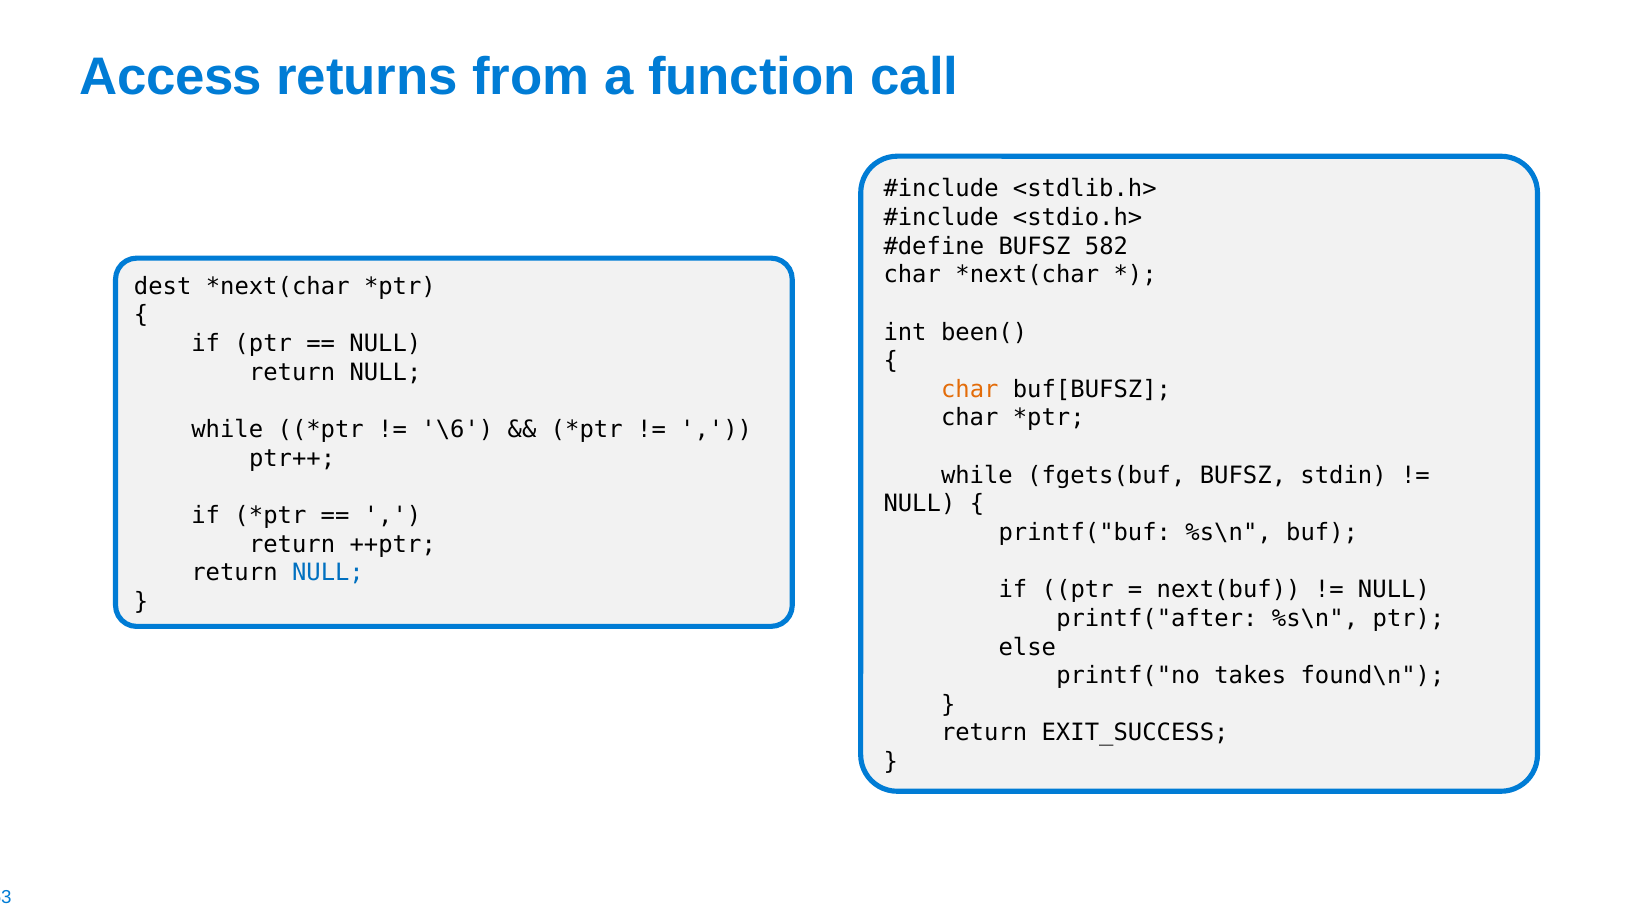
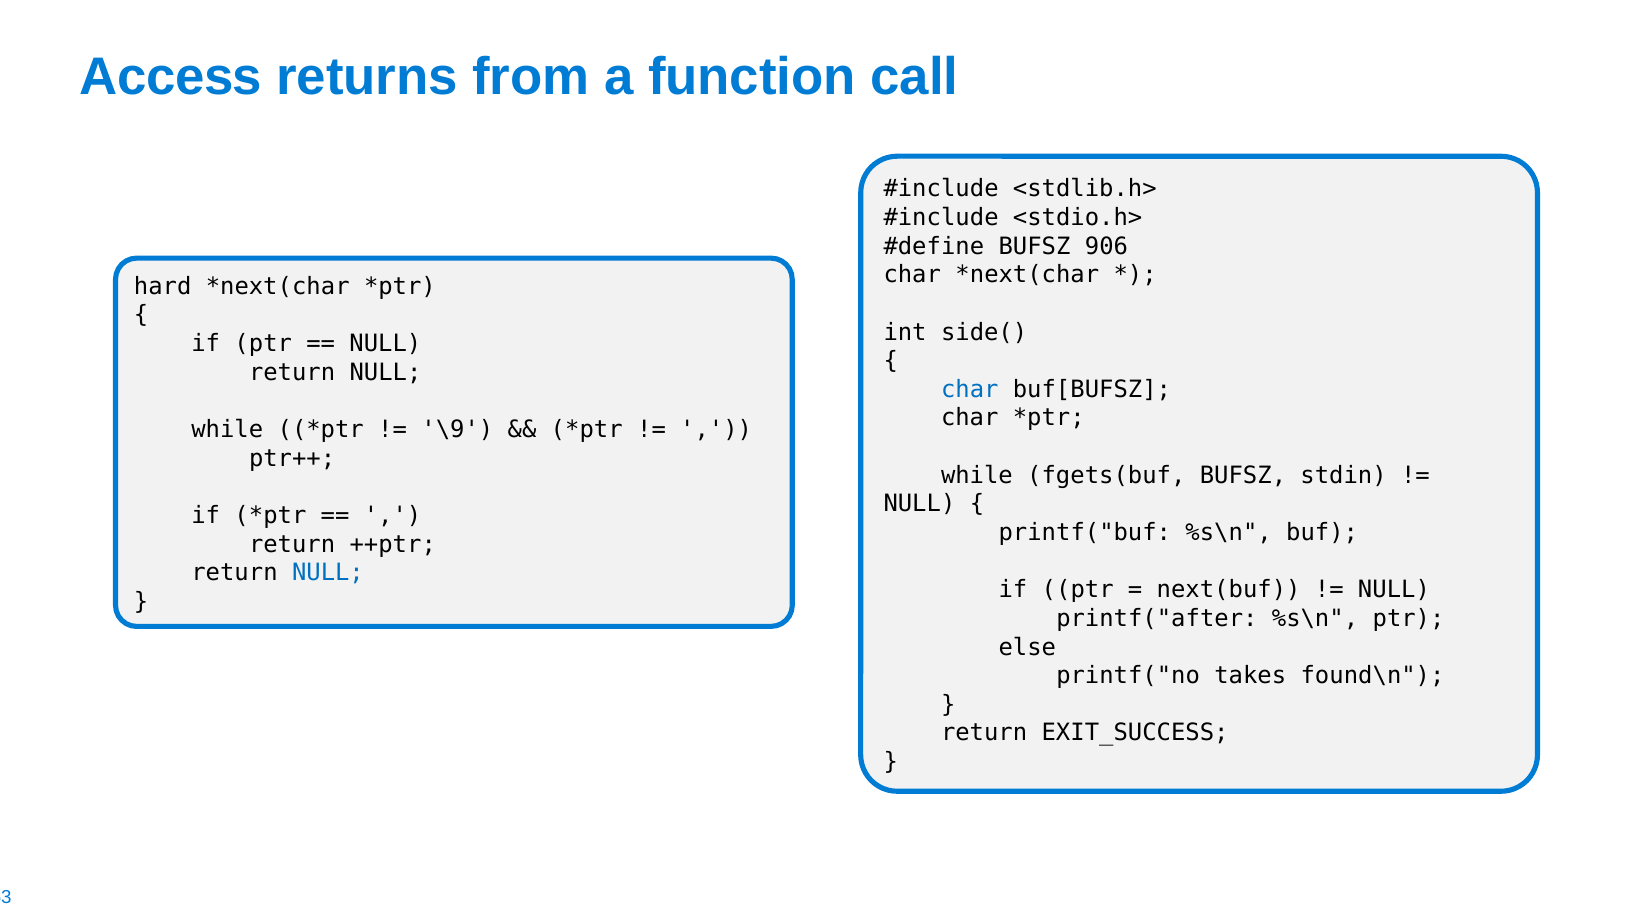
582: 582 -> 906
dest: dest -> hard
been(: been( -> side(
char at (970, 389) colour: orange -> blue
\6: \6 -> \9
